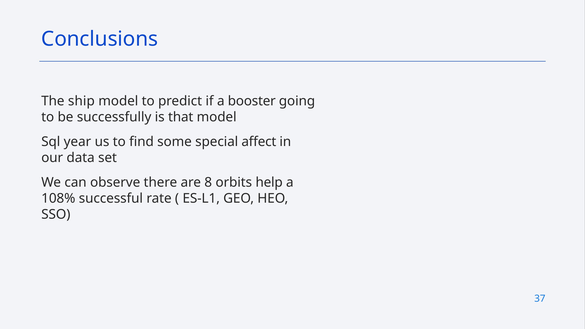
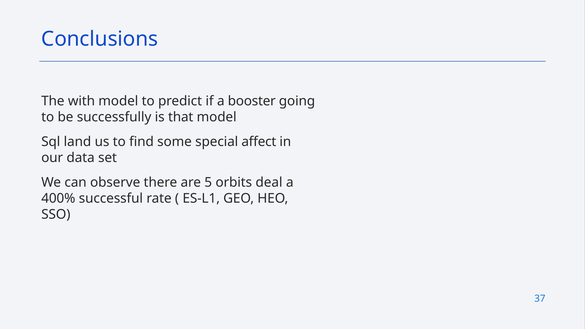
ship: ship -> with
year: year -> land
8: 8 -> 5
help: help -> deal
108%: 108% -> 400%
